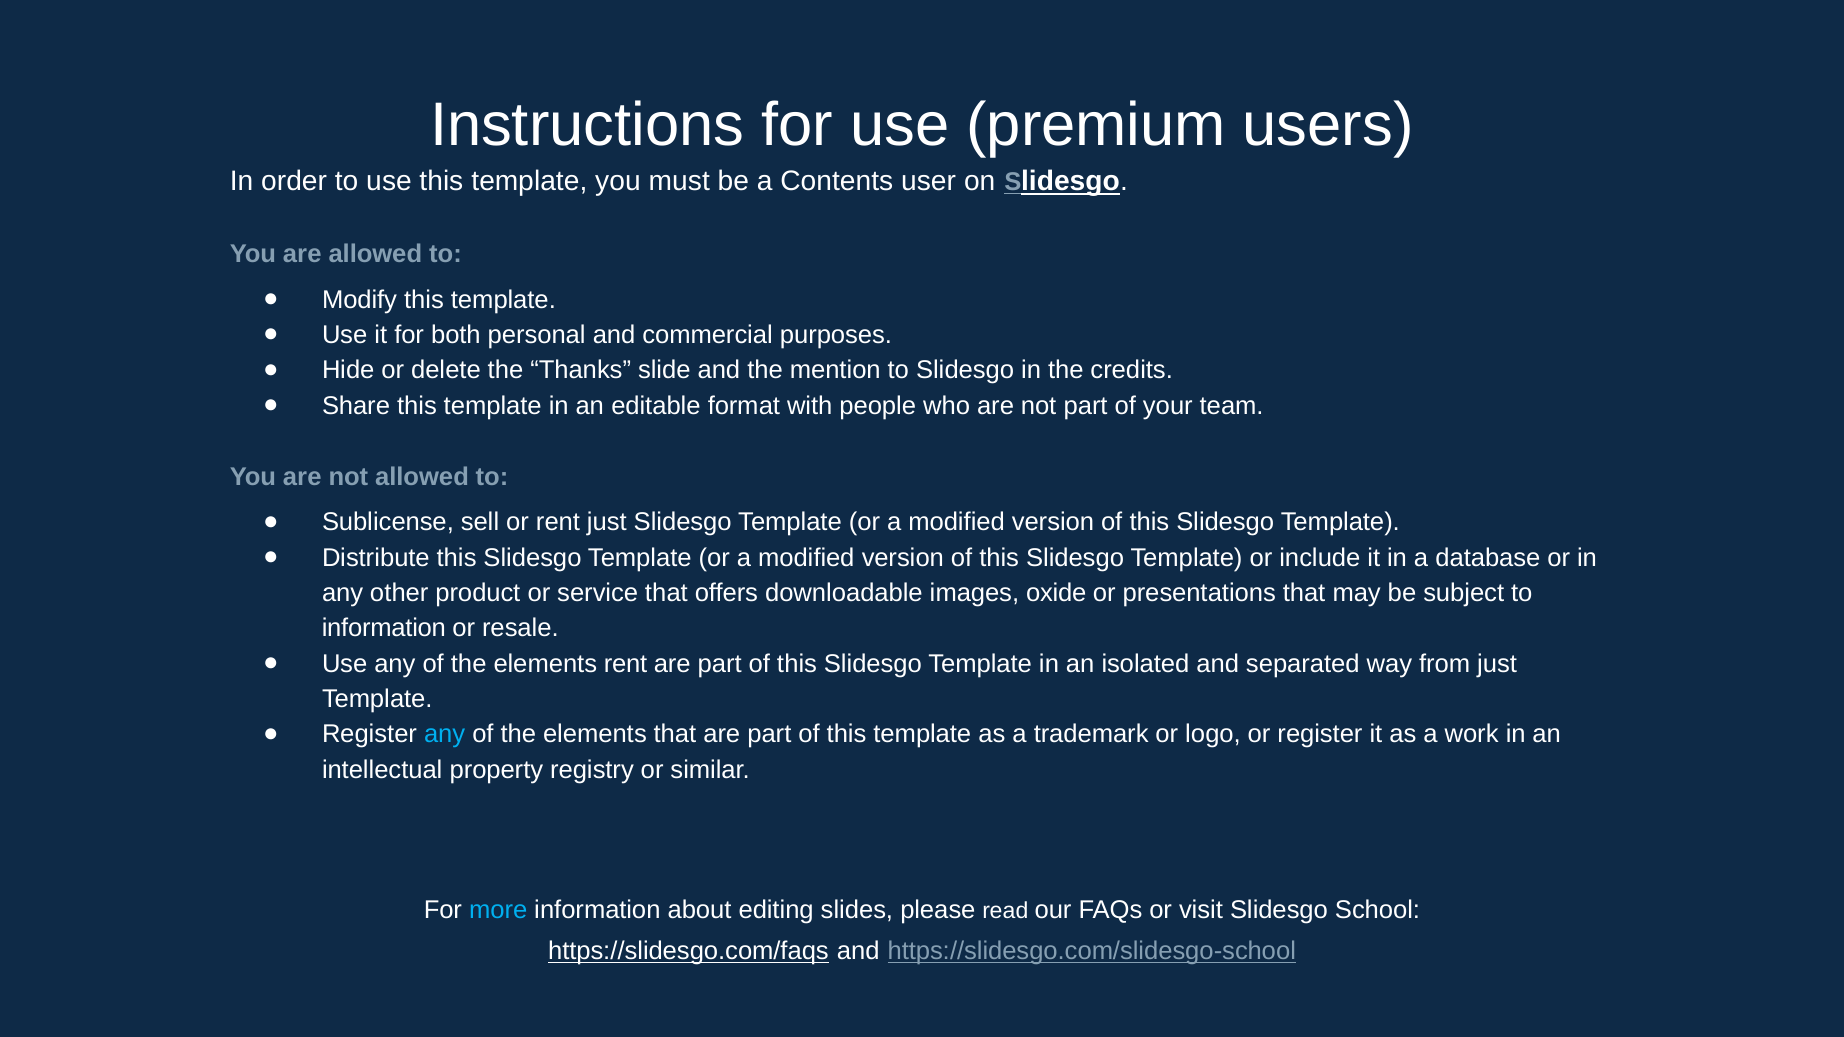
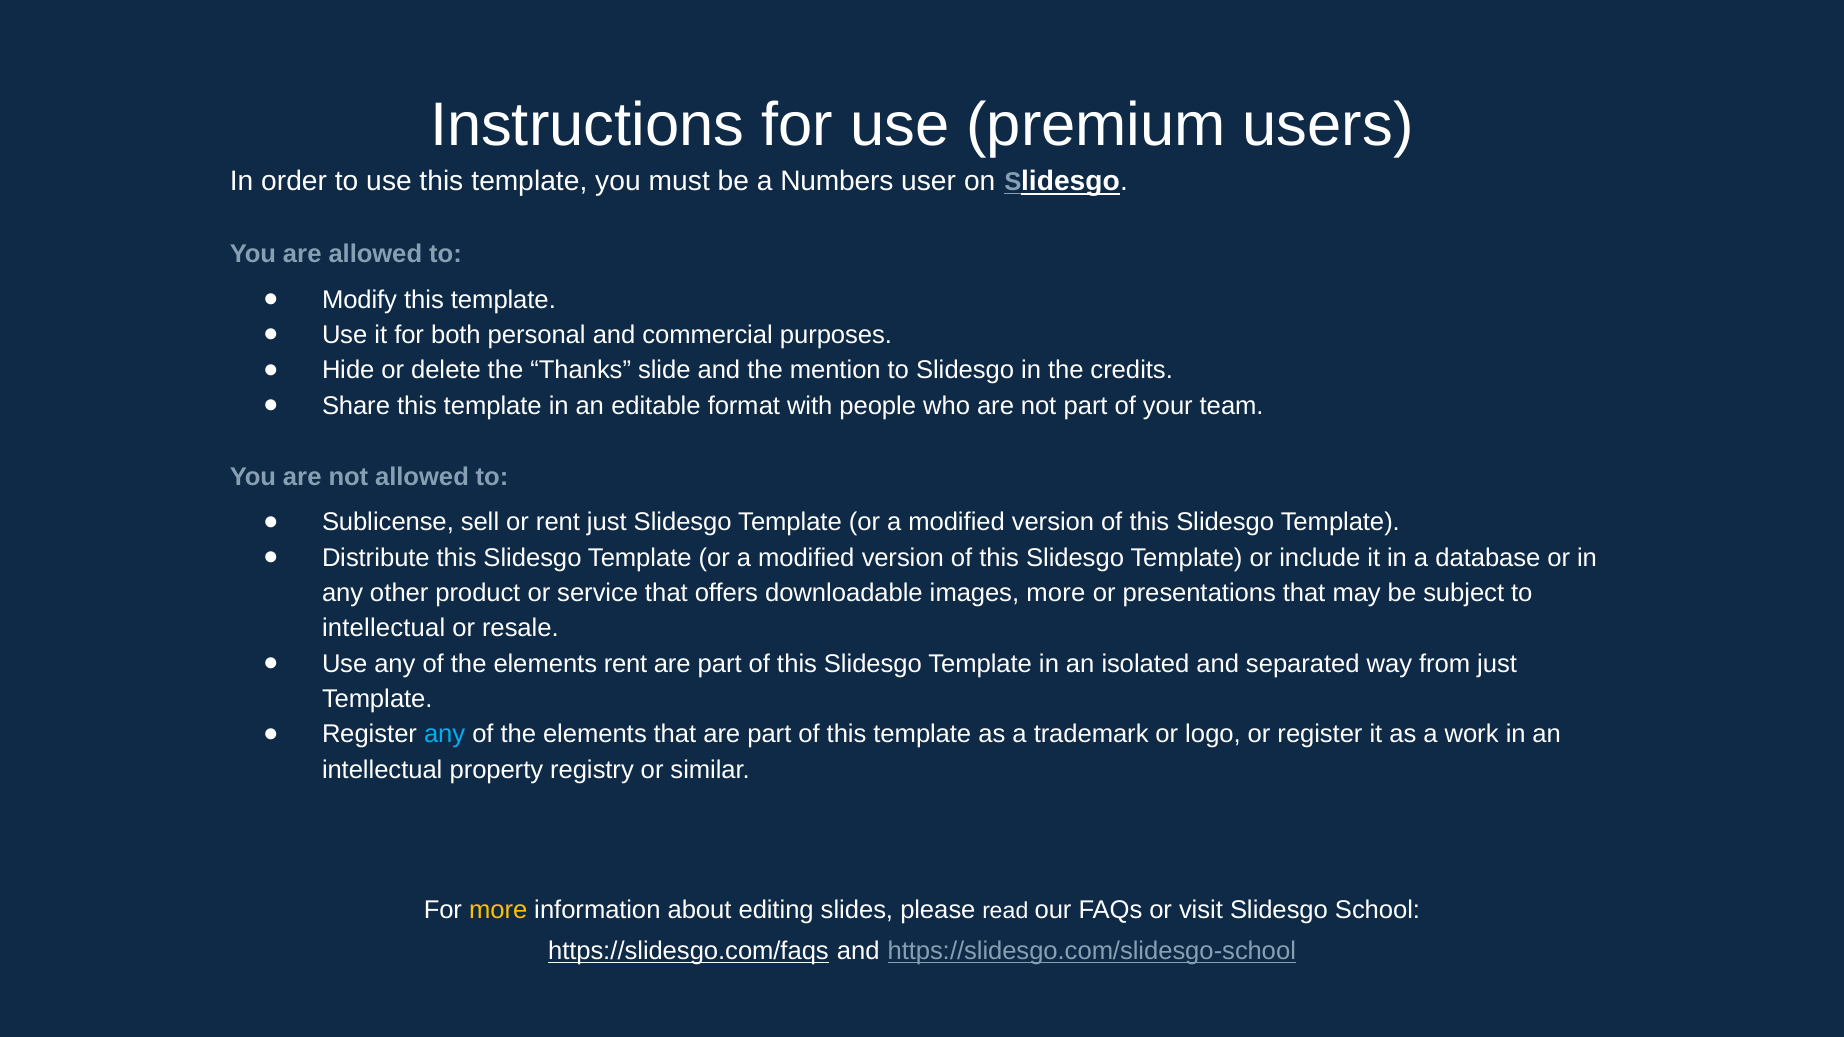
Contents: Contents -> Numbers
images oxide: oxide -> more
information at (384, 629): information -> intellectual
more at (498, 910) colour: light blue -> yellow
